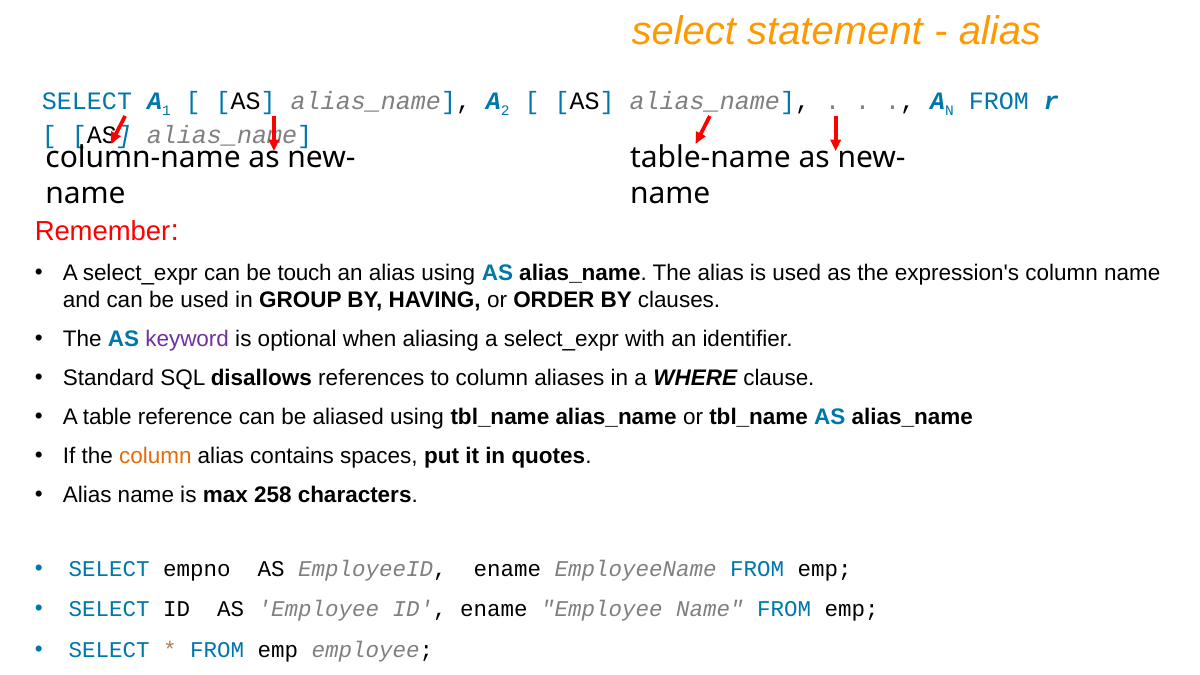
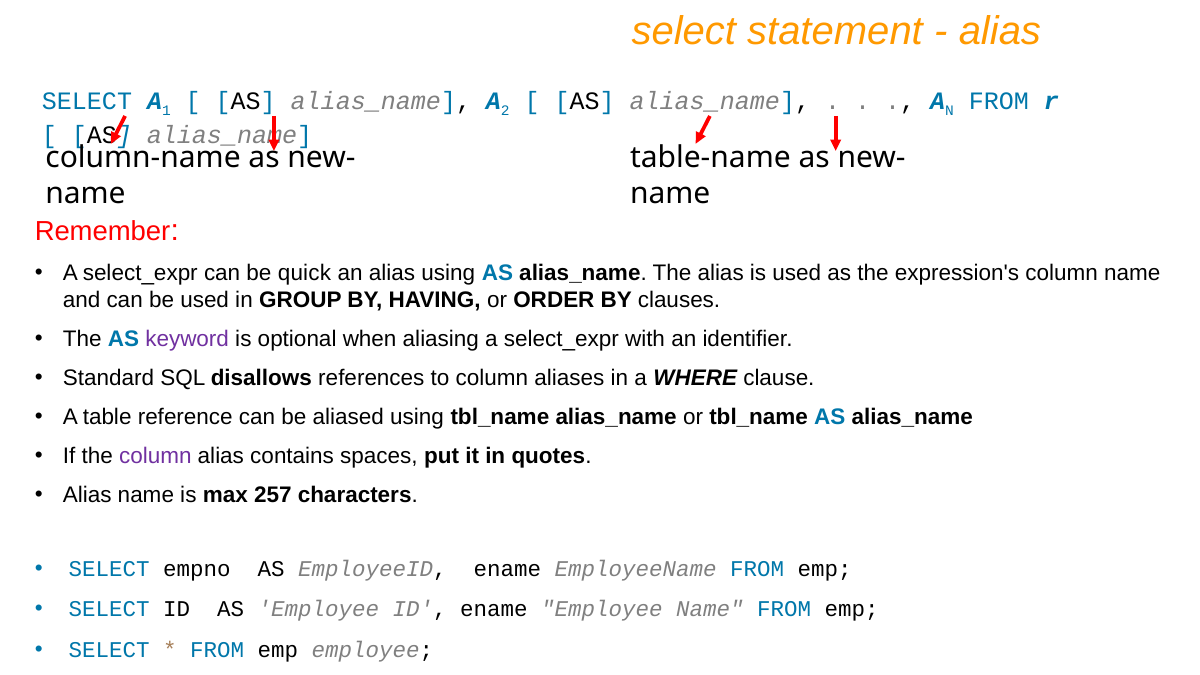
touch: touch -> quick
column at (155, 456) colour: orange -> purple
258: 258 -> 257
